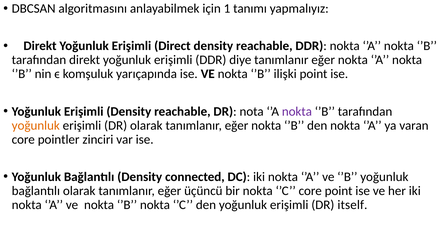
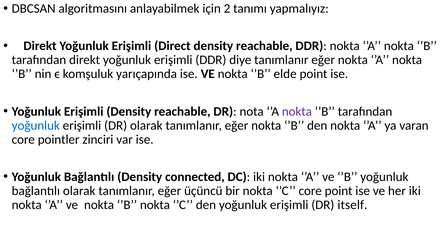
1: 1 -> 2
ilişki: ilişki -> elde
yoğunluk at (36, 126) colour: orange -> blue
